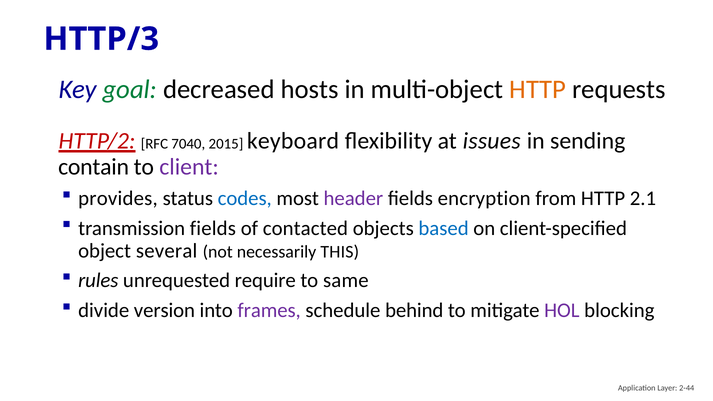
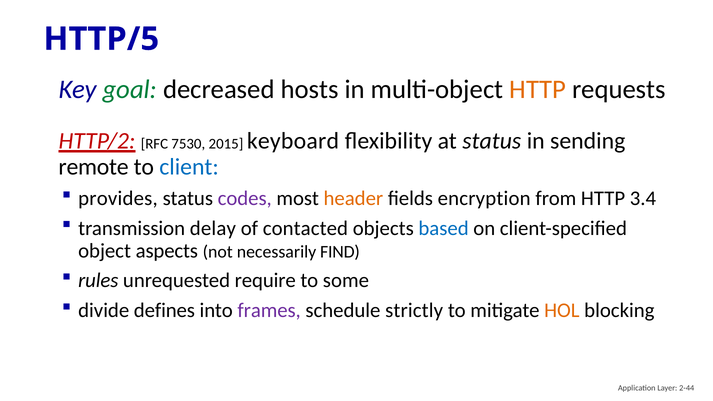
HTTP/3: HTTP/3 -> HTTP/5
7040: 7040 -> 7530
at issues: issues -> status
contain: contain -> remote
client colour: purple -> blue
codes colour: blue -> purple
header colour: purple -> orange
2.1: 2.1 -> 3.4
transmission fields: fields -> delay
several: several -> aspects
THIS: THIS -> FIND
same: same -> some
version: version -> defines
behind: behind -> strictly
HOL colour: purple -> orange
